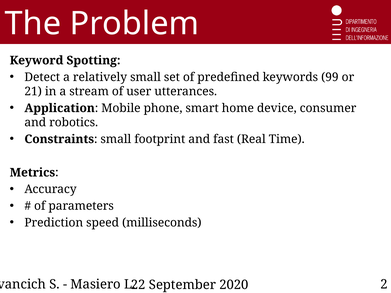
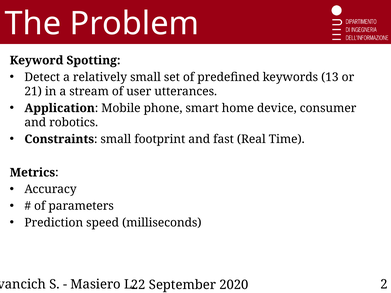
99: 99 -> 13
